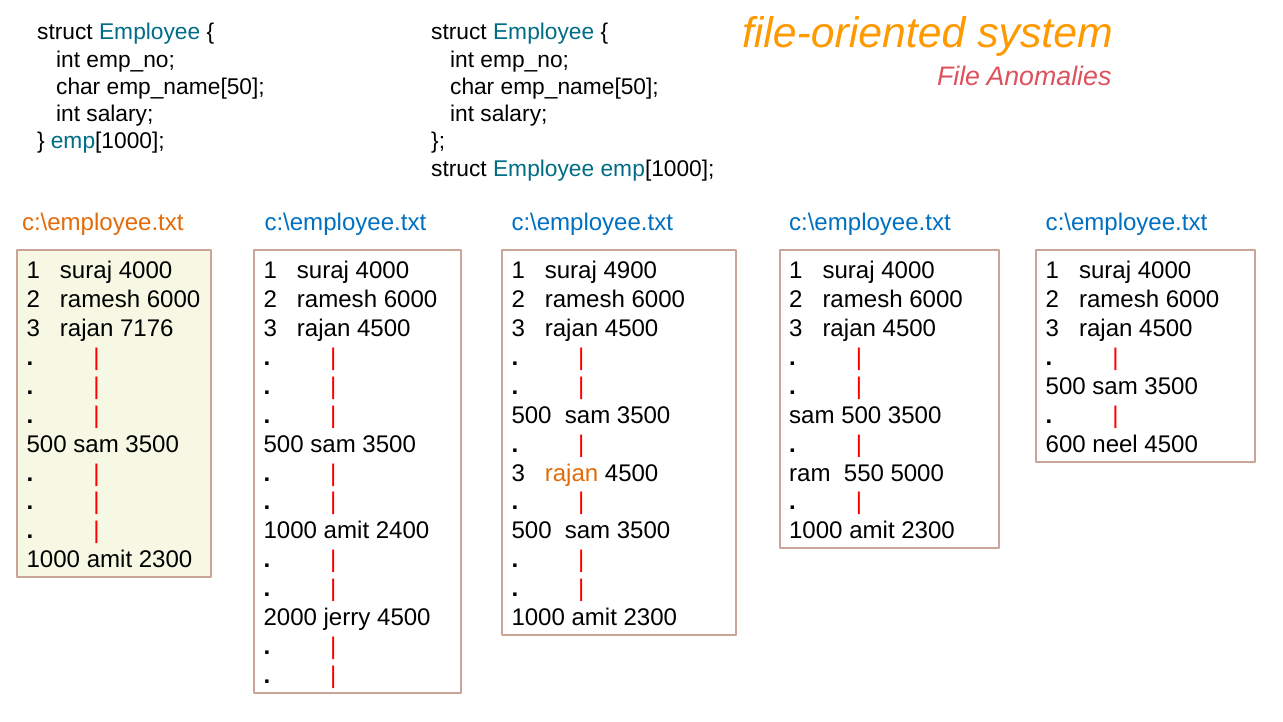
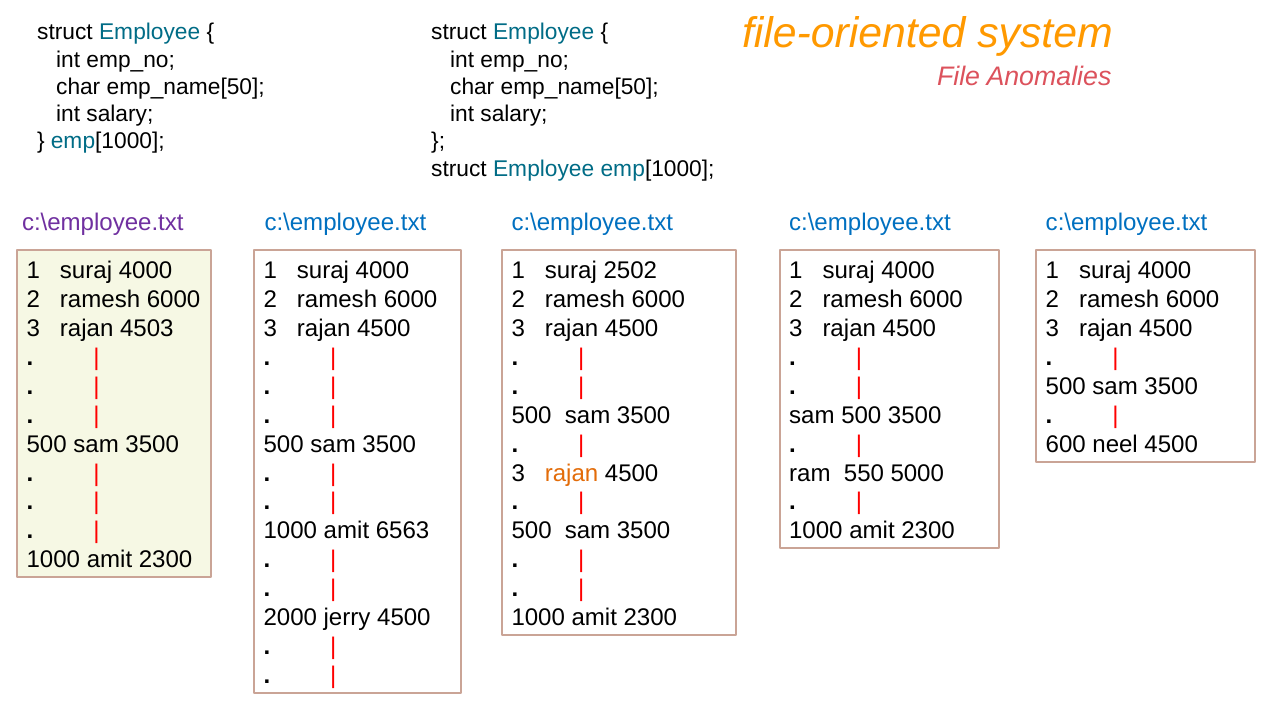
c:\employee.txt at (103, 223) colour: orange -> purple
4900: 4900 -> 2502
7176: 7176 -> 4503
2400: 2400 -> 6563
